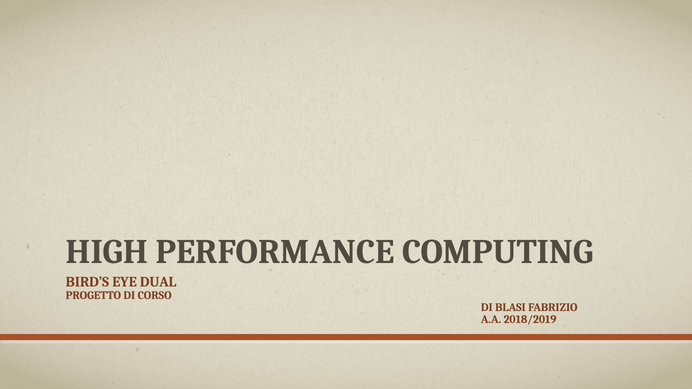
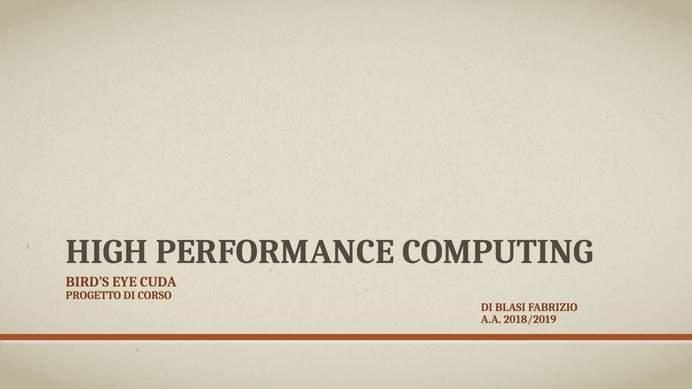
DUAL: DUAL -> CUDA
